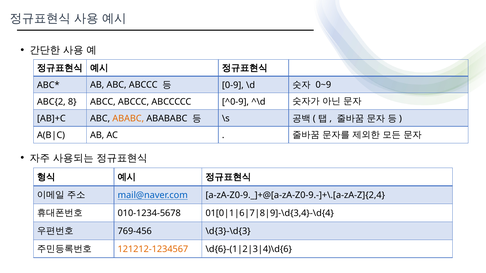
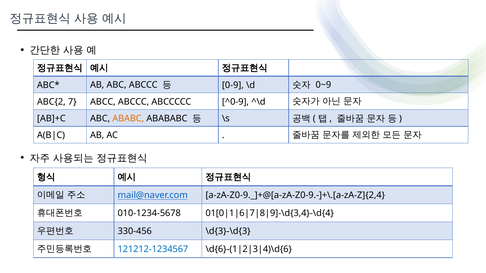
8: 8 -> 7
769-456: 769-456 -> 330-456
121212-1234567 colour: orange -> blue
